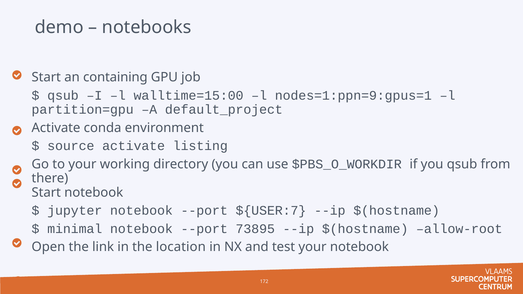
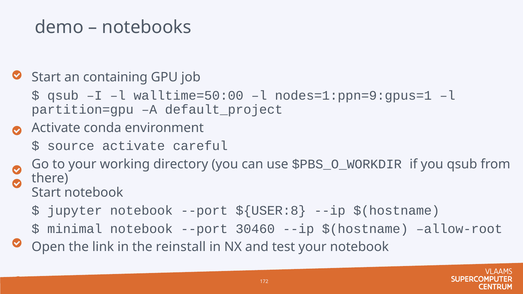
walltime=15:00: walltime=15:00 -> walltime=50:00
listing: listing -> careful
${USER:7: ${USER:7 -> ${USER:8
73895: 73895 -> 30460
location: location -> reinstall
